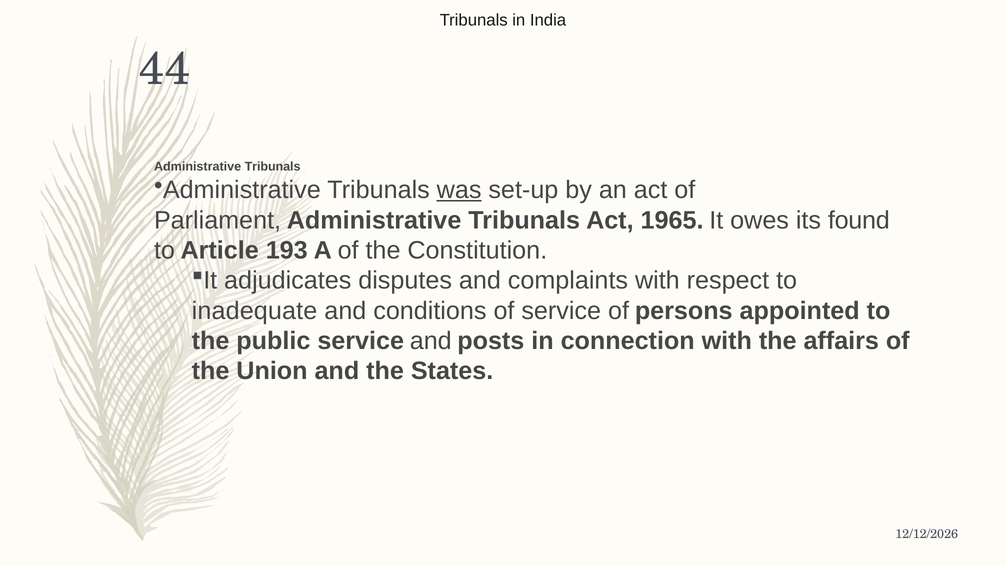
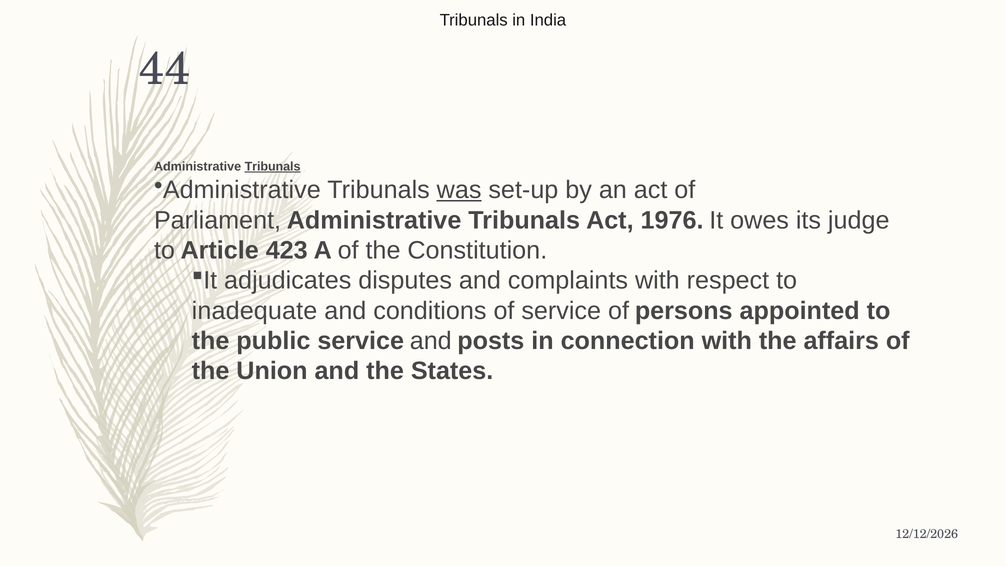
Tribunals at (273, 166) underline: none -> present
1965: 1965 -> 1976
found: found -> judge
193: 193 -> 423
